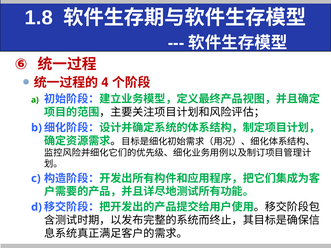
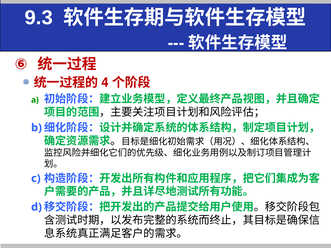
1.8: 1.8 -> 9.3
